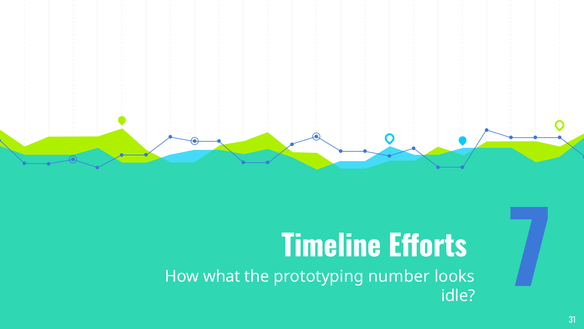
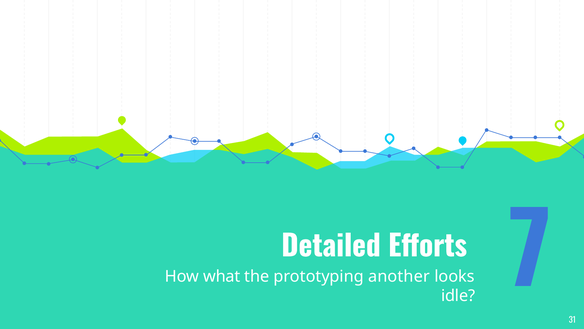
Timeline: Timeline -> Detailed
number: number -> another
